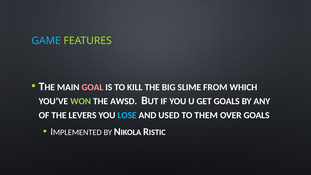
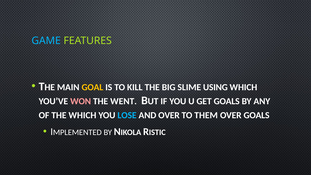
GOAL colour: pink -> yellow
FROM: FROM -> USING
WON colour: light green -> pink
AWSD: AWSD -> WENT
THE LEVERS: LEVERS -> WHICH
AND USED: USED -> OVER
